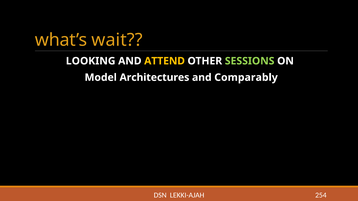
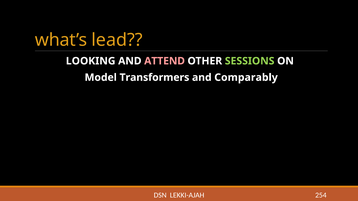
wait: wait -> lead
ATTEND colour: yellow -> pink
Architectures: Architectures -> Transformers
